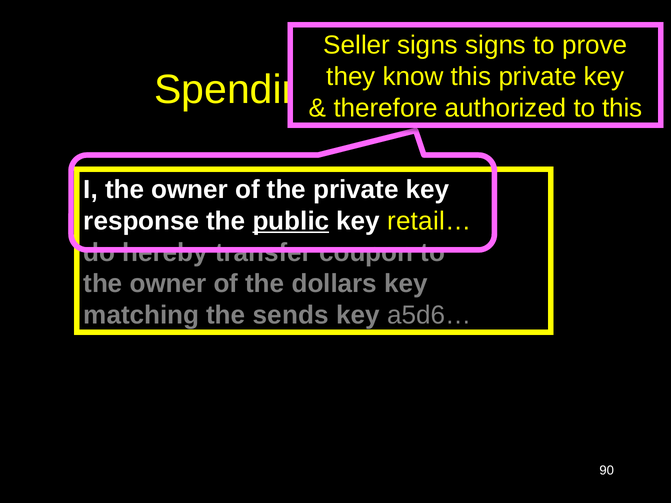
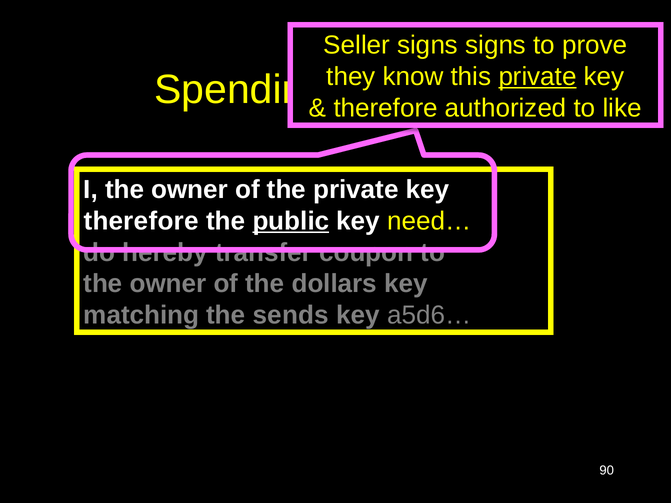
private at (538, 77) underline: none -> present
to this: this -> like
response at (141, 221): response -> therefore
retail…: retail… -> need…
